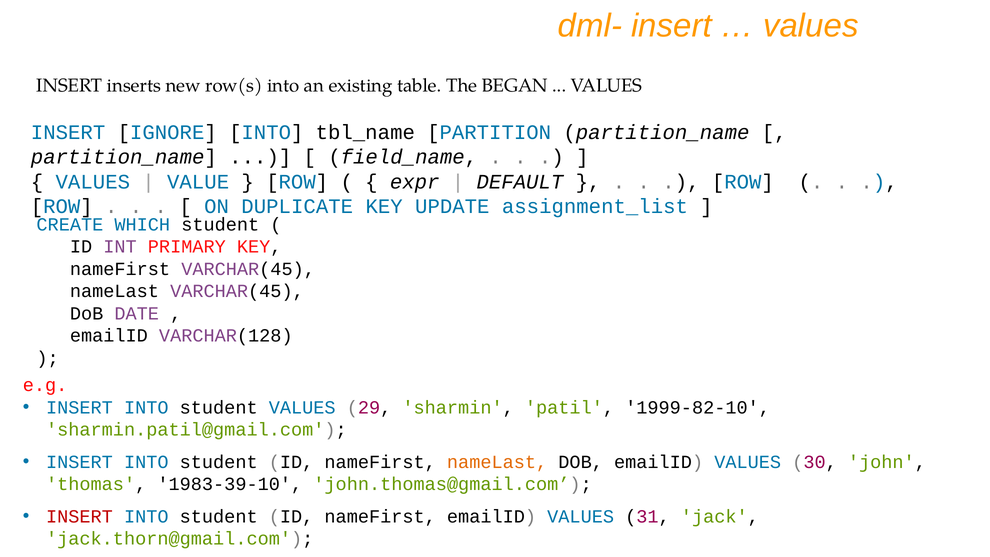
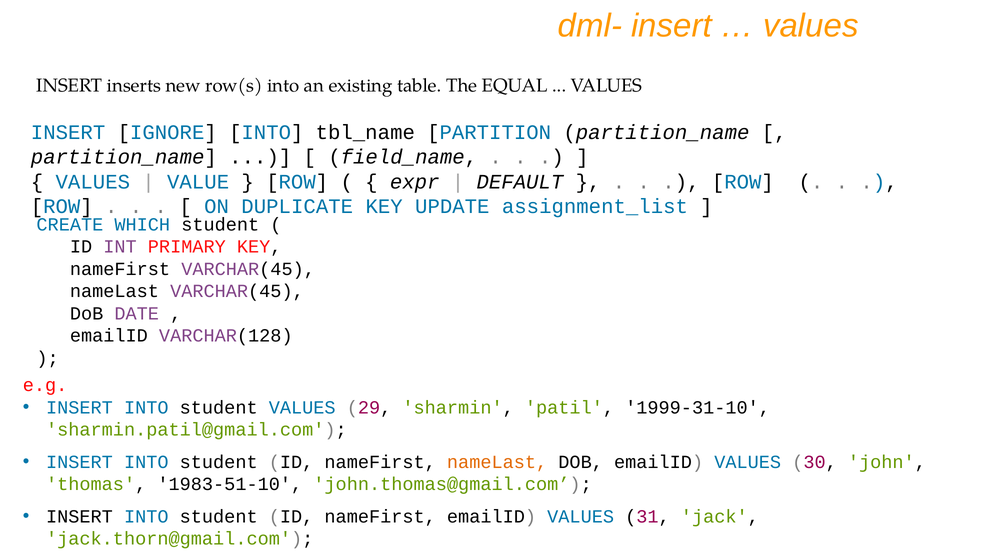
BEGAN: BEGAN -> EQUAL
1999-82-10: 1999-82-10 -> 1999-31-10
1983-39-10: 1983-39-10 -> 1983-51-10
INSERT at (79, 516) colour: red -> black
